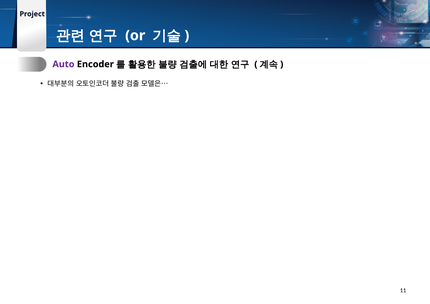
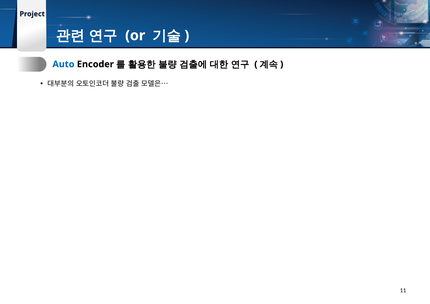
Auto colour: purple -> blue
